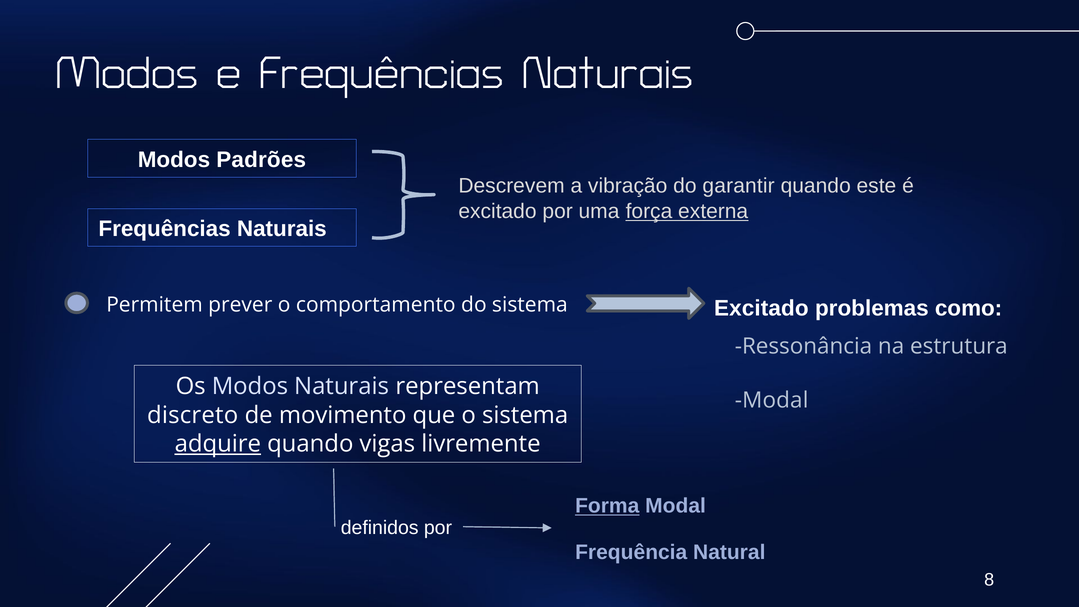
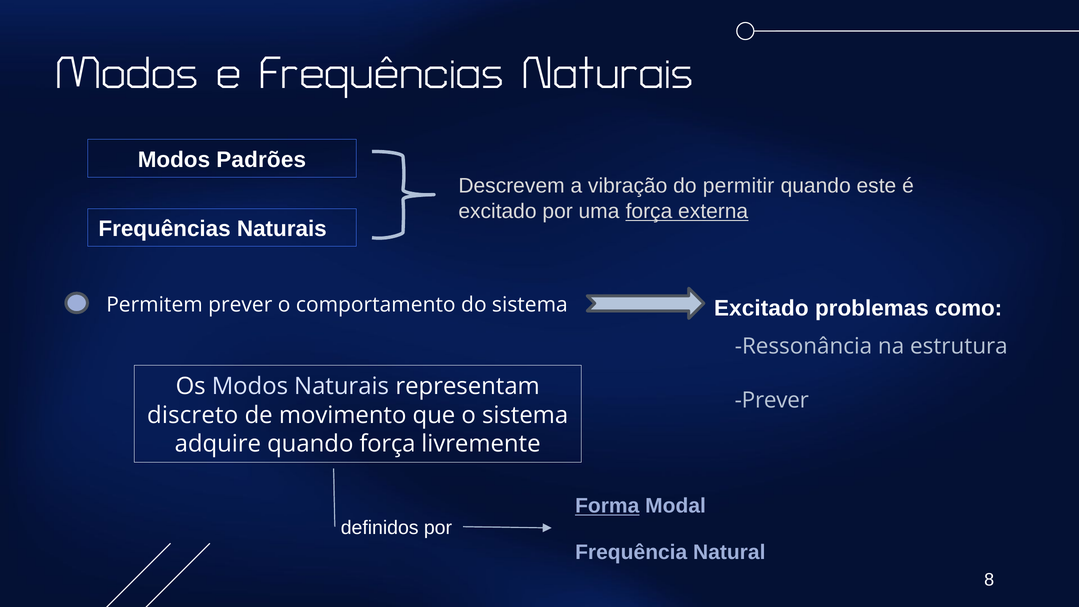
garantir: garantir -> permitir
Modal at (772, 400): Modal -> Prever
adquire underline: present -> none
quando vigas: vigas -> força
